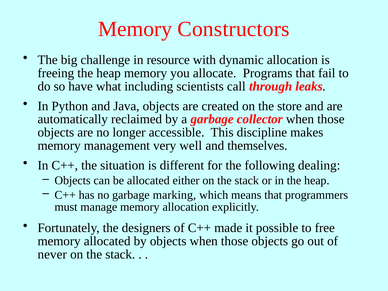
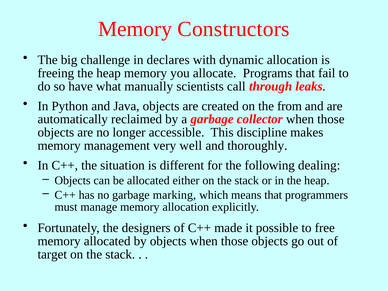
resource: resource -> declares
including: including -> manually
store: store -> from
themselves: themselves -> thoroughly
never: never -> target
